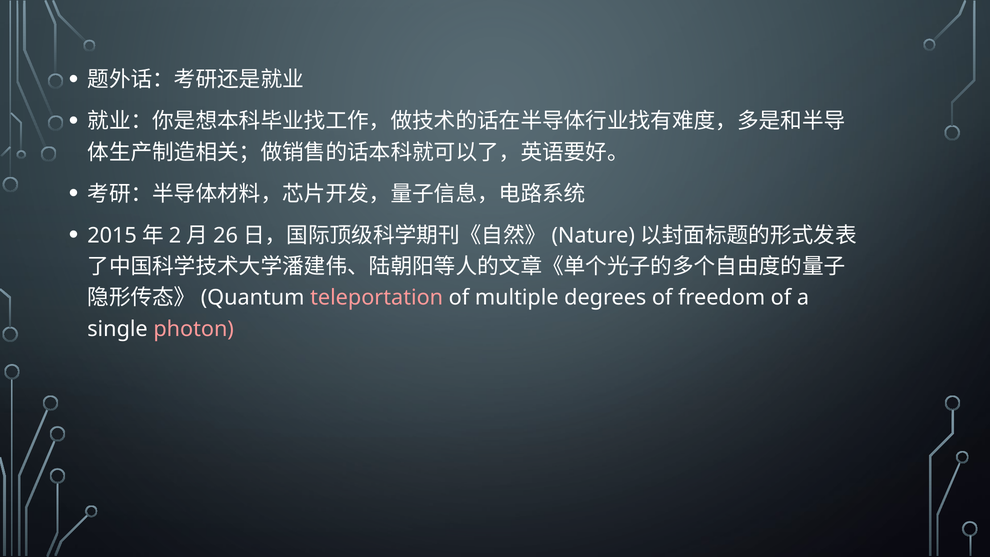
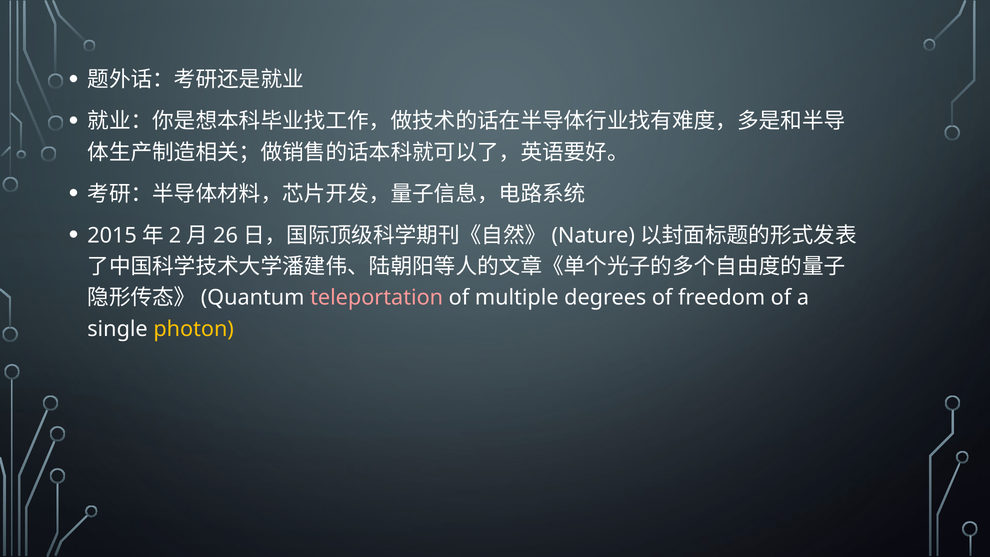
photon colour: pink -> yellow
